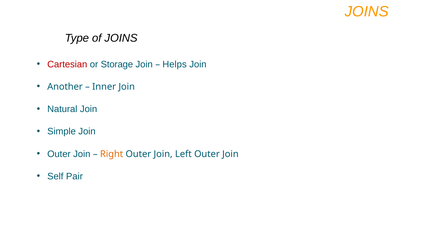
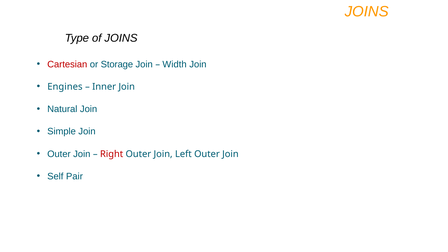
Helps: Helps -> Width
Another: Another -> Engines
Right colour: orange -> red
